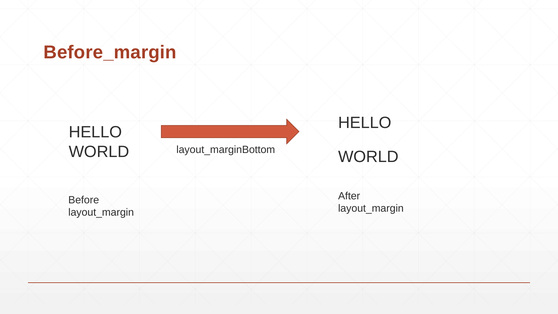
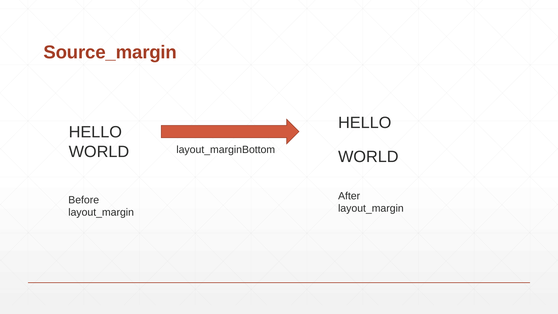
Before_margin: Before_margin -> Source_margin
